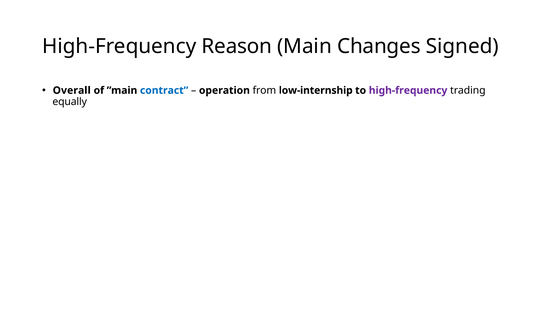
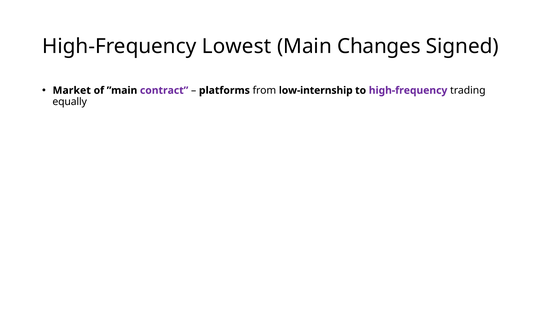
Reason: Reason -> Lowest
Overall: Overall -> Market
contract colour: blue -> purple
operation: operation -> platforms
